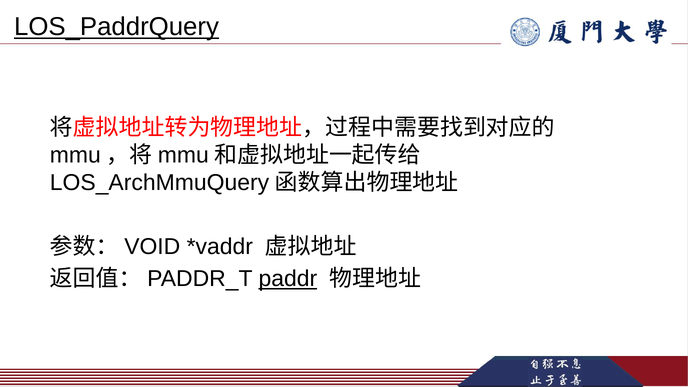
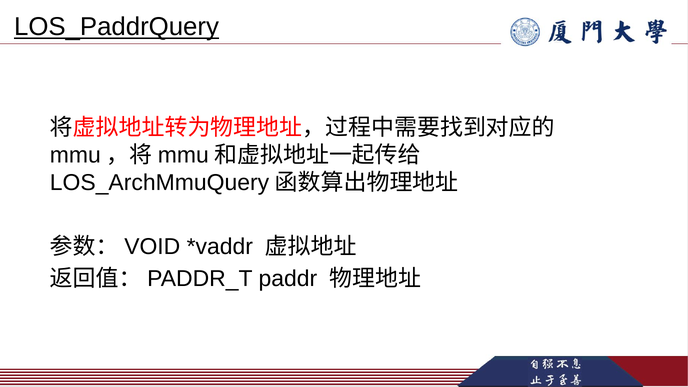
paddr underline: present -> none
